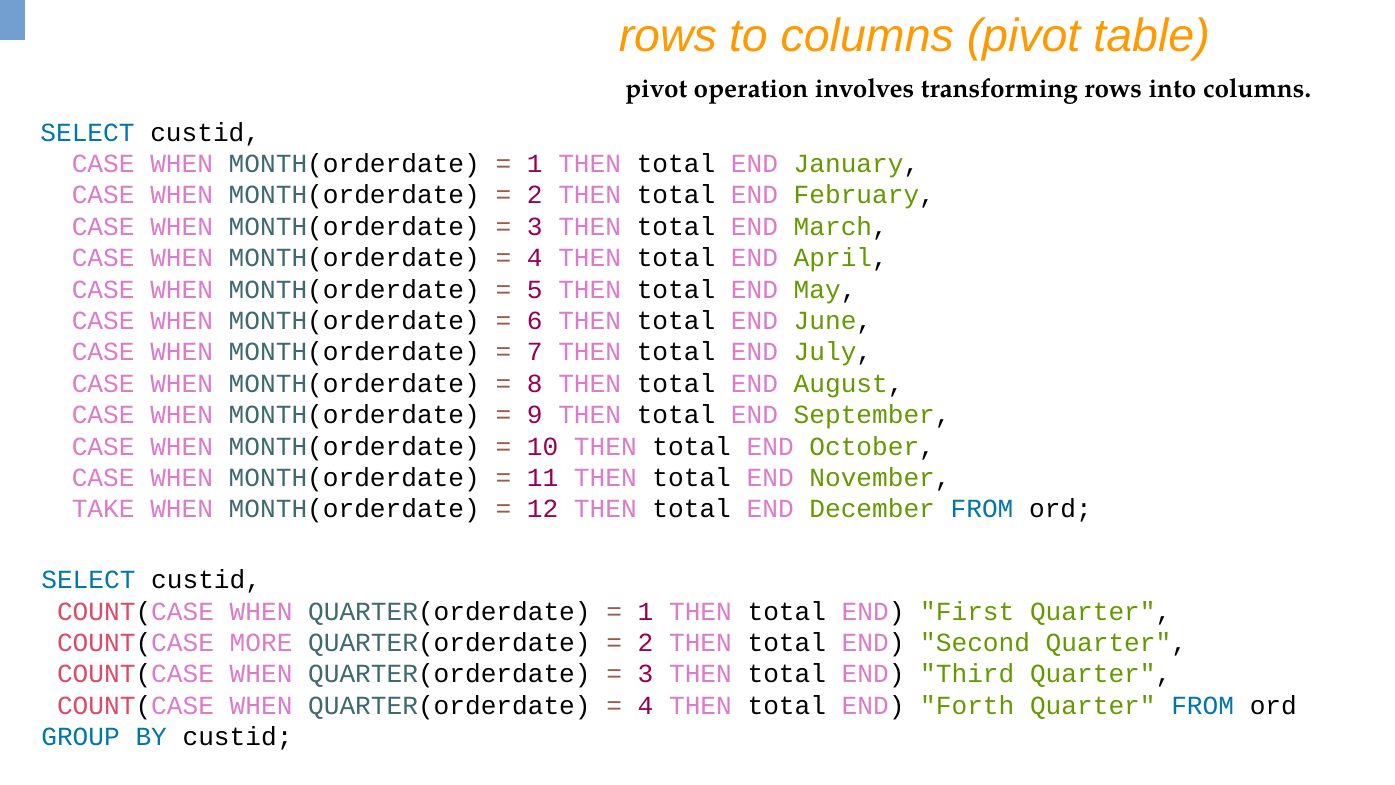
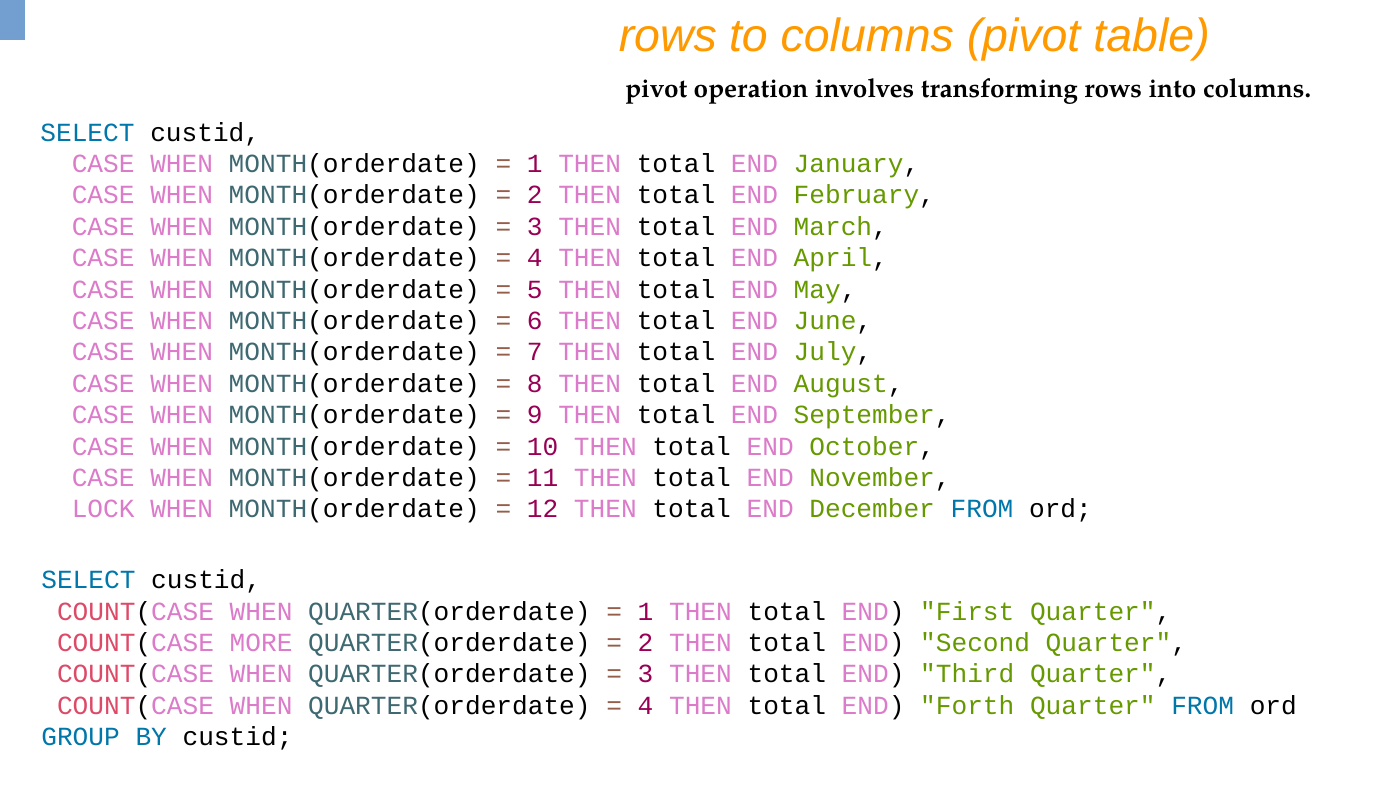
TAKE: TAKE -> LOCK
